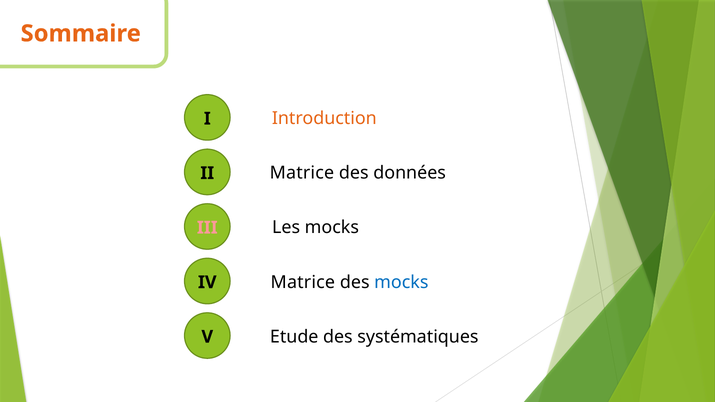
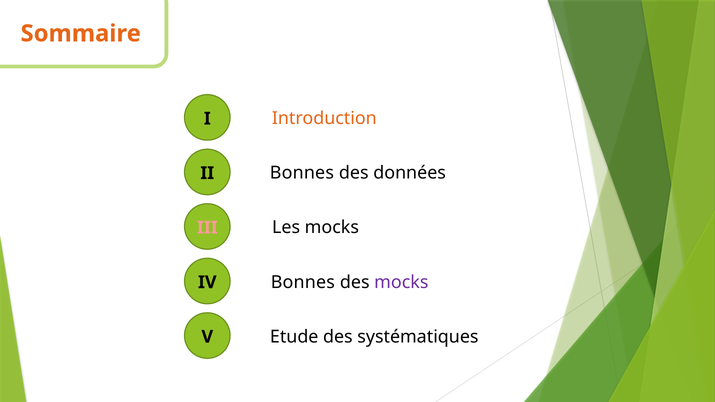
Matrice at (302, 173): Matrice -> Bonnes
Matrice at (303, 282): Matrice -> Bonnes
mocks at (401, 282) colour: blue -> purple
